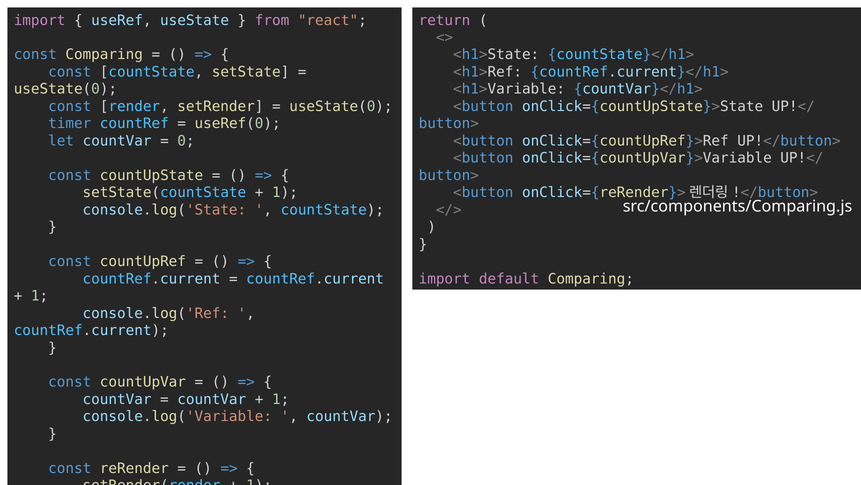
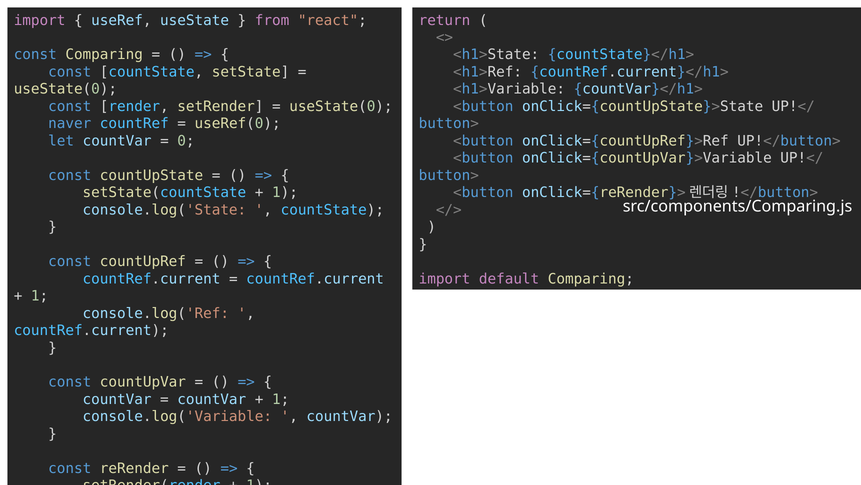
timer: timer -> naver
